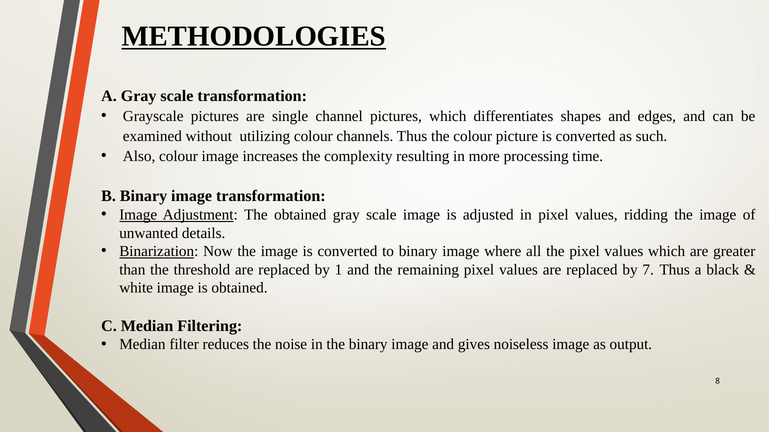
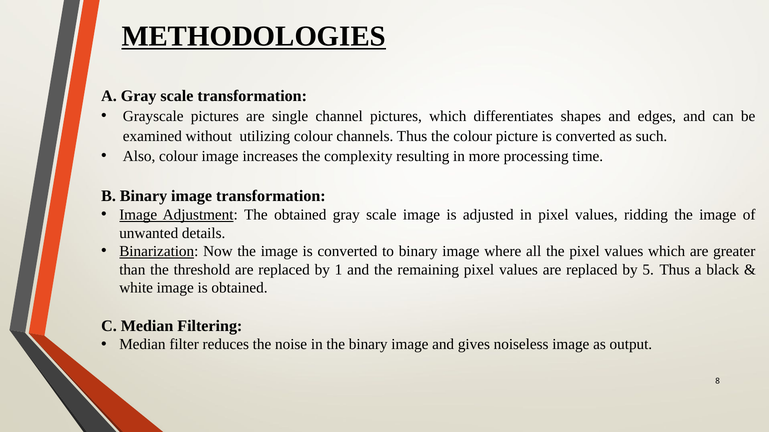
7: 7 -> 5
